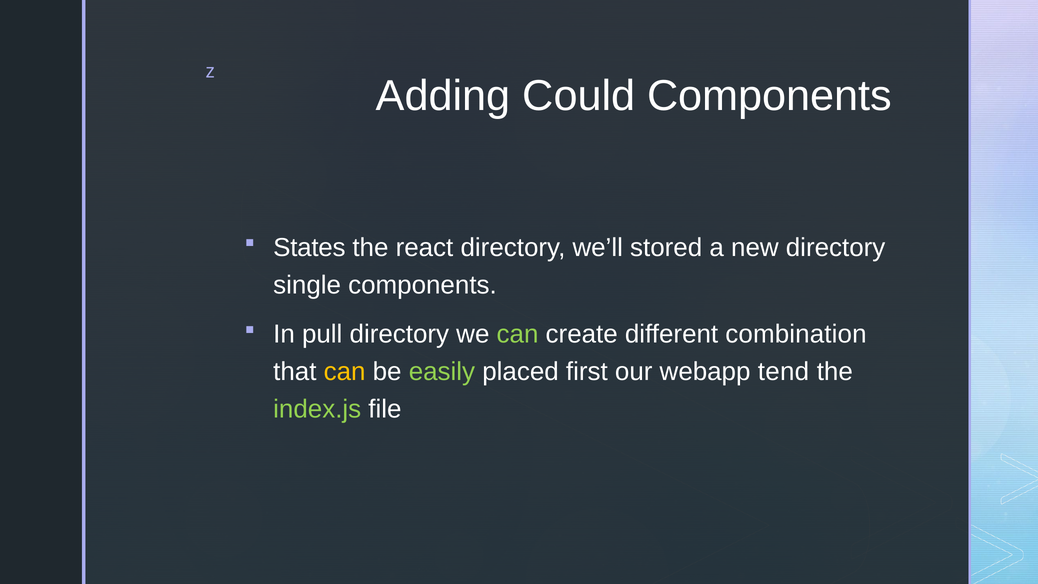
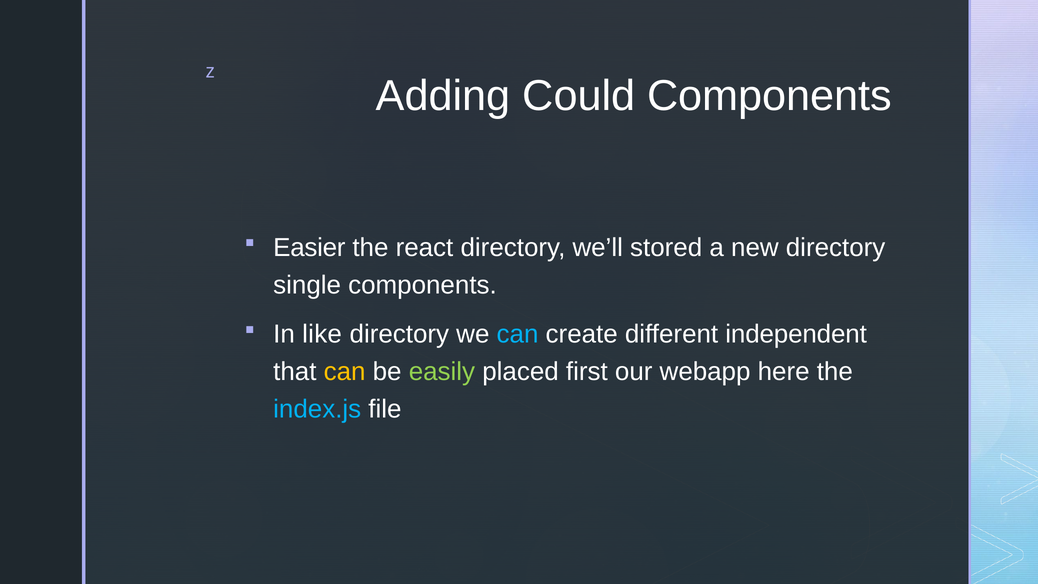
States: States -> Easier
pull: pull -> like
can at (518, 334) colour: light green -> light blue
combination: combination -> independent
tend: tend -> here
index.js colour: light green -> light blue
